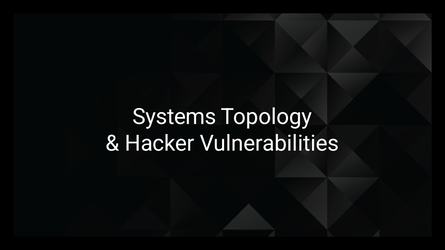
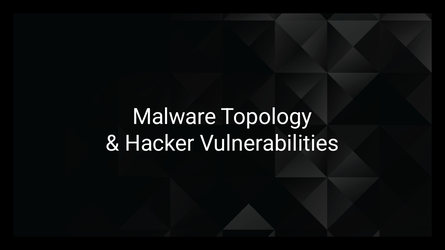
Systems: Systems -> Malware
